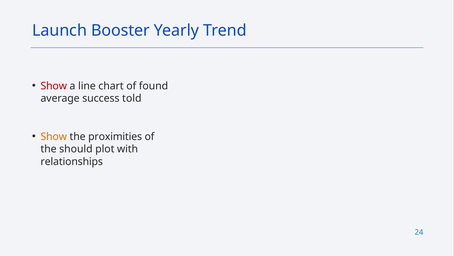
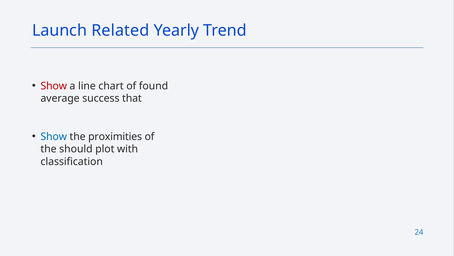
Booster: Booster -> Related
told: told -> that
Show at (54, 136) colour: orange -> blue
relationships: relationships -> classification
